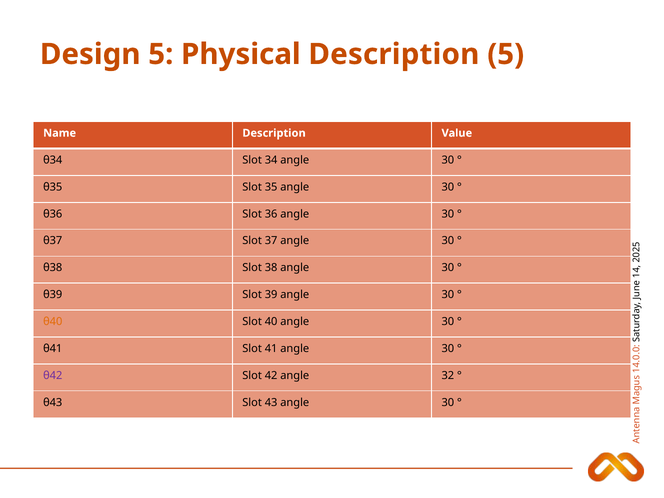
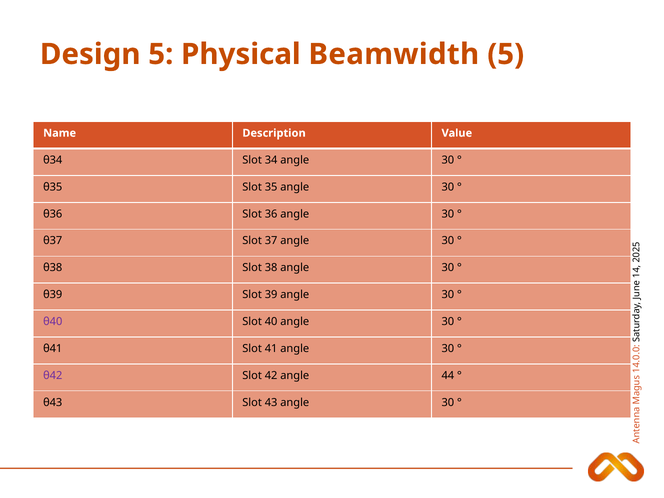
Physical Description: Description -> Beamwidth
θ40 colour: orange -> purple
32: 32 -> 44
